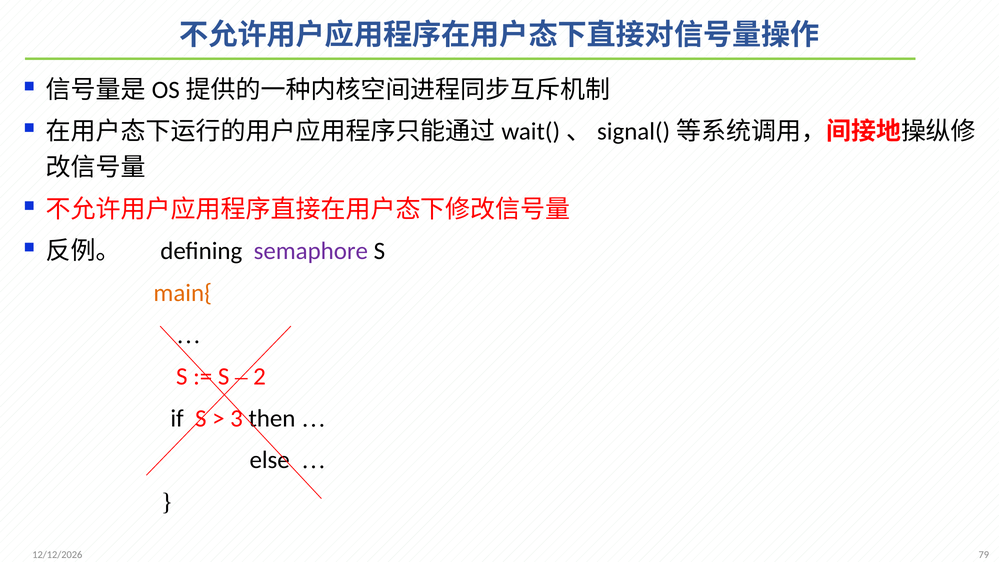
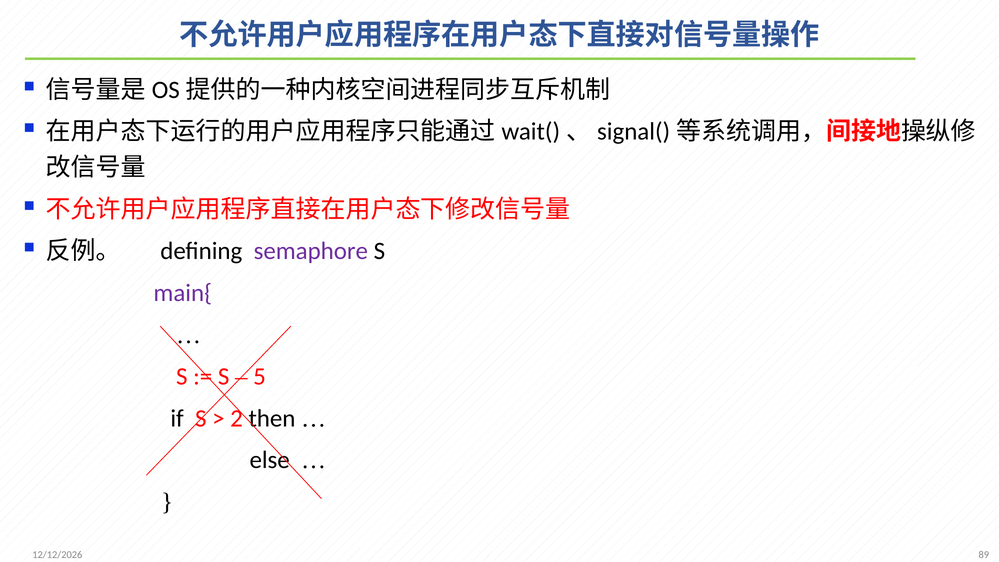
main{ colour: orange -> purple
2: 2 -> 5
3: 3 -> 2
79: 79 -> 89
